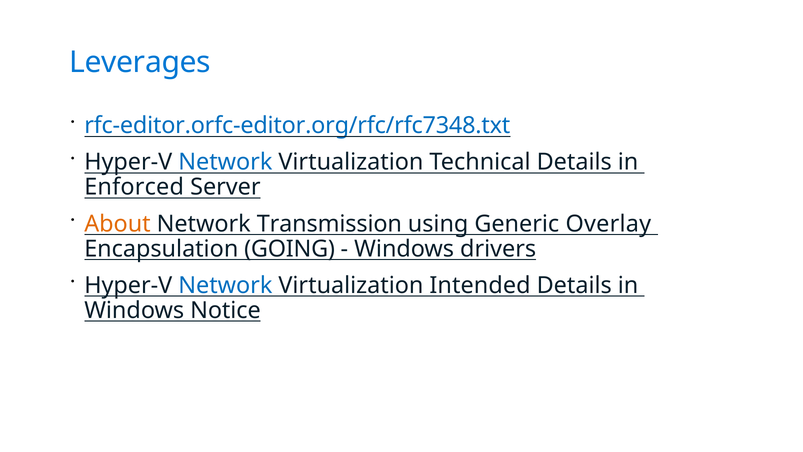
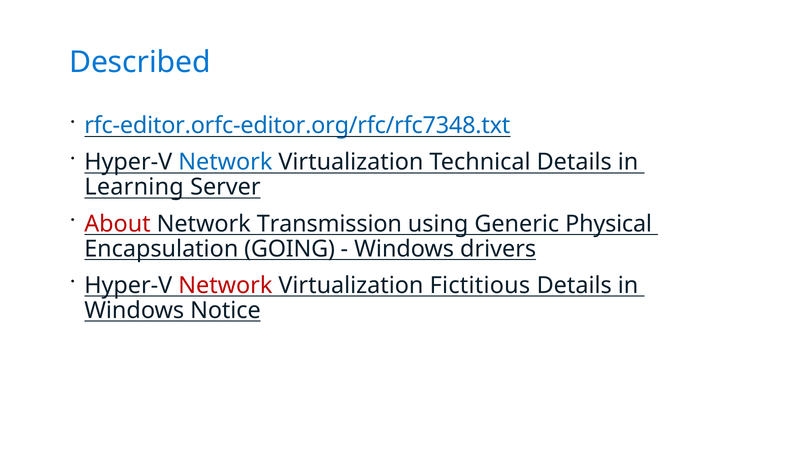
Leverages: Leverages -> Described
Enforced: Enforced -> Learning
About colour: orange -> red
Overlay: Overlay -> Physical
Network at (225, 285) colour: blue -> red
Intended: Intended -> Fictitious
